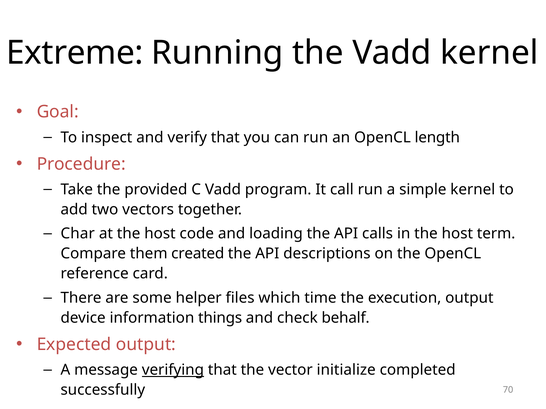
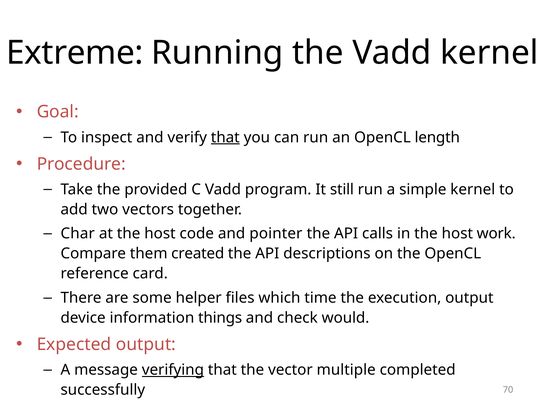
that at (225, 138) underline: none -> present
call: call -> still
loading: loading -> pointer
term: term -> work
behalf: behalf -> would
initialize: initialize -> multiple
